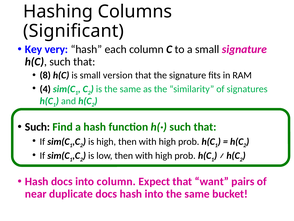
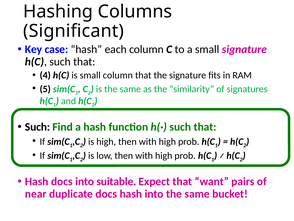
very: very -> case
8: 8 -> 4
small version: version -> column
4: 4 -> 5
into column: column -> suitable
